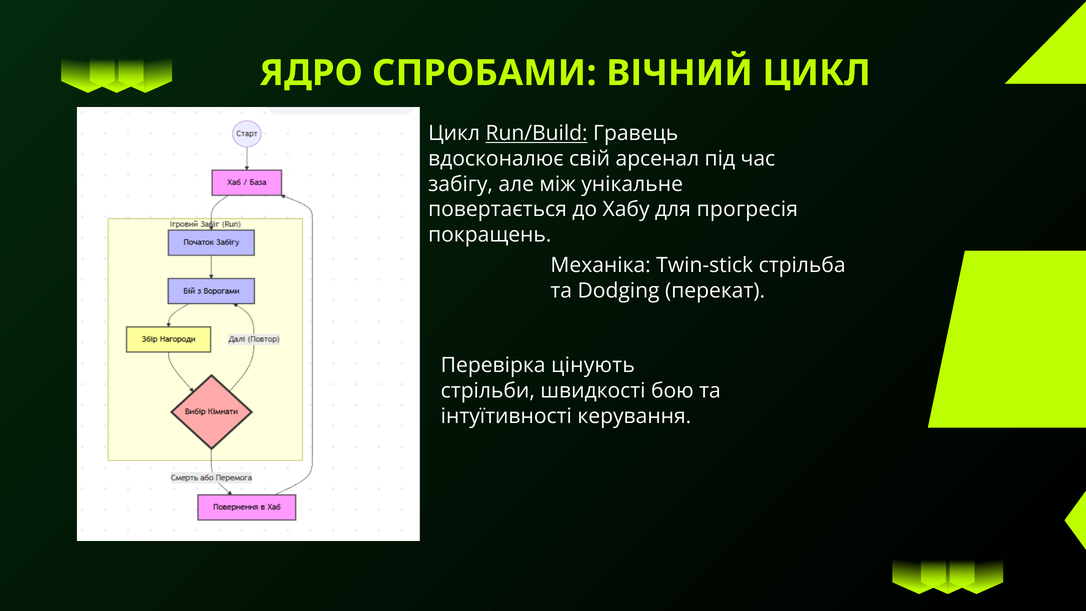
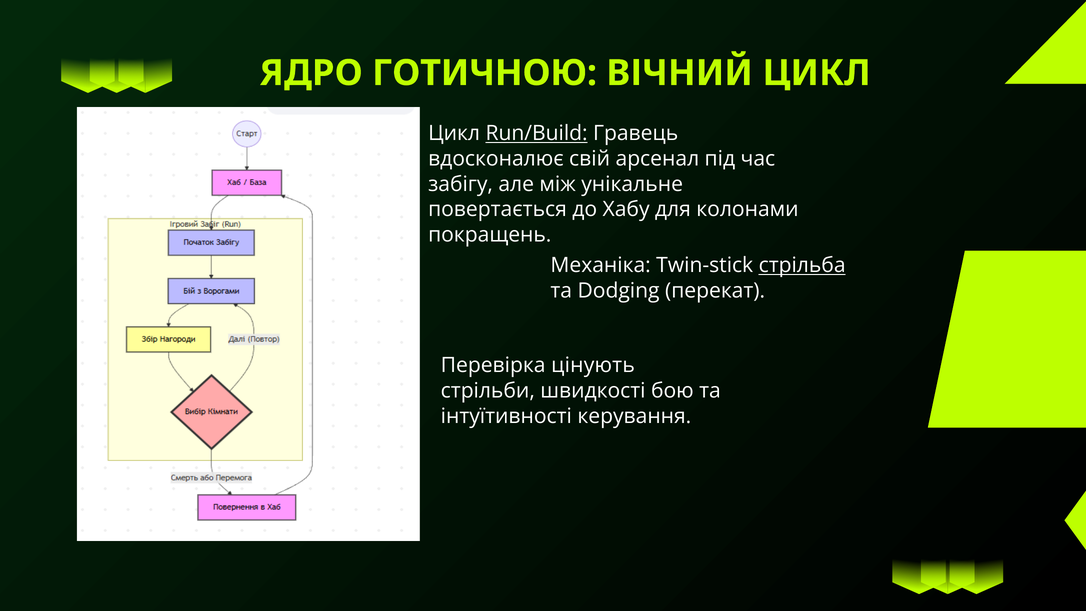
СПРОБАМИ: СПРОБАМИ -> ГОТИЧНОЮ
прогресія: прогресія -> колонами
стрільба underline: none -> present
